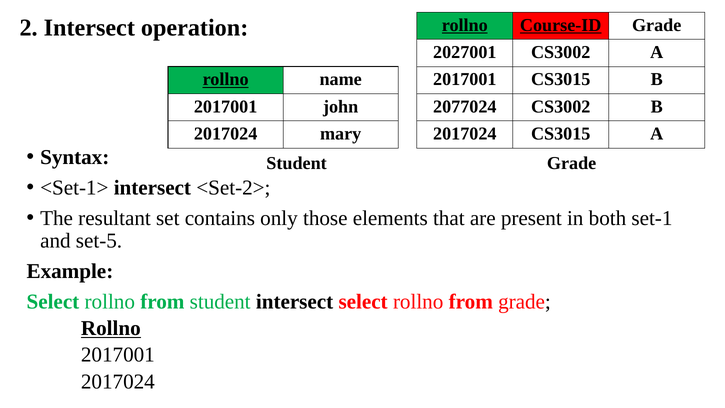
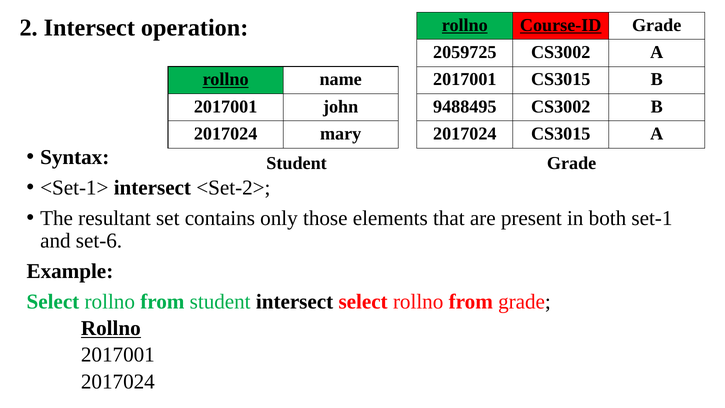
2027001: 2027001 -> 2059725
2077024: 2077024 -> 9488495
set-5: set-5 -> set-6
